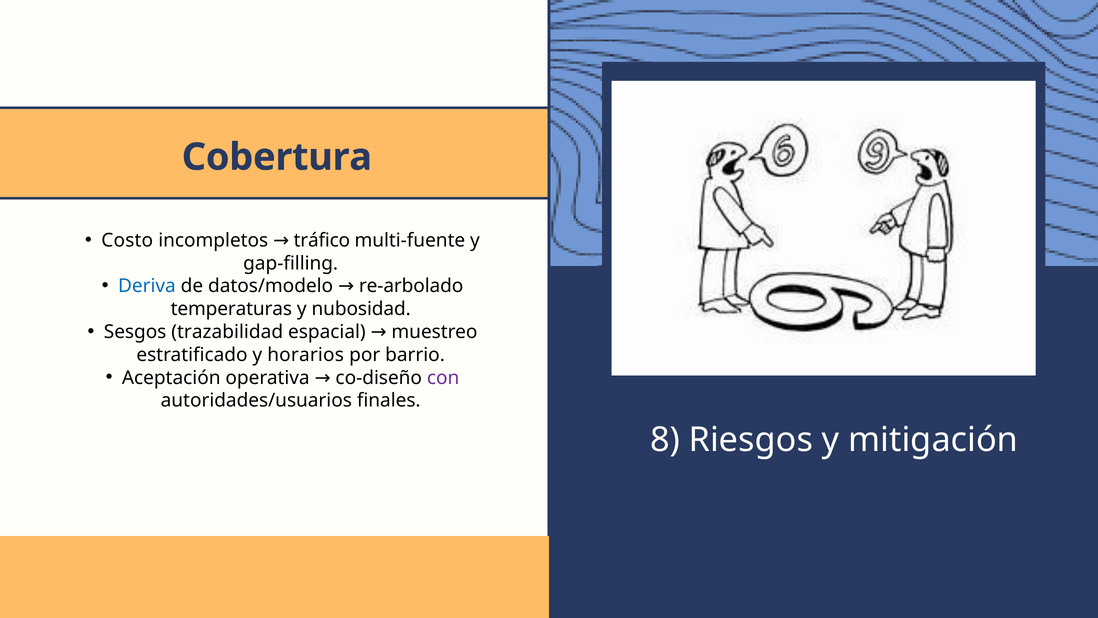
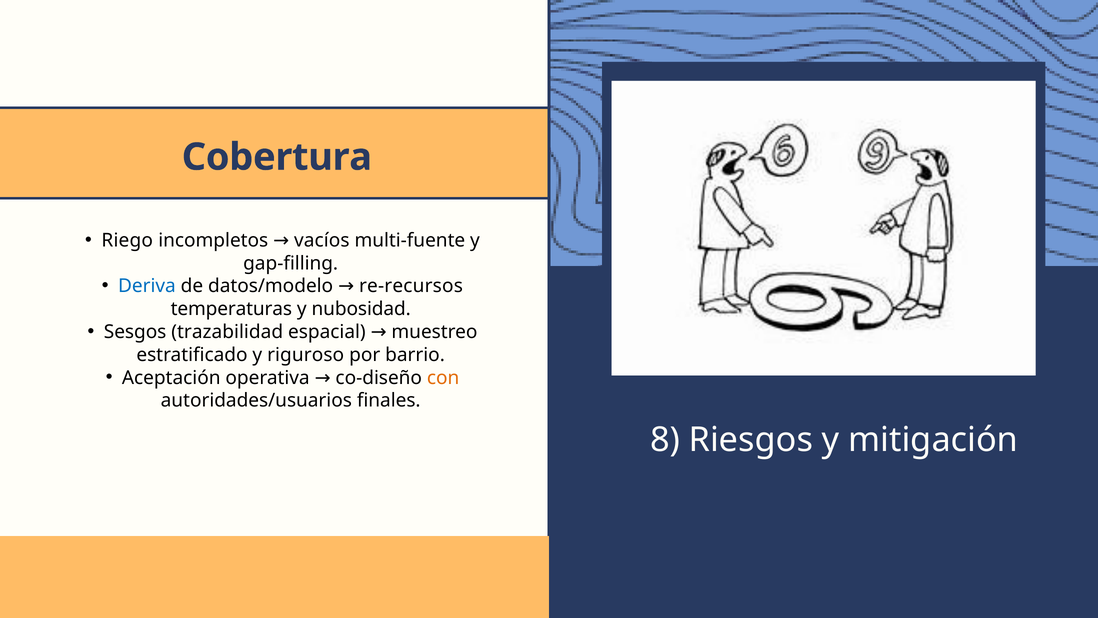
Costo: Costo -> Riego
tráfico: tráfico -> vacíos
re‑arbolado: re‑arbolado -> re‑recursos
horarios: horarios -> riguroso
con colour: purple -> orange
